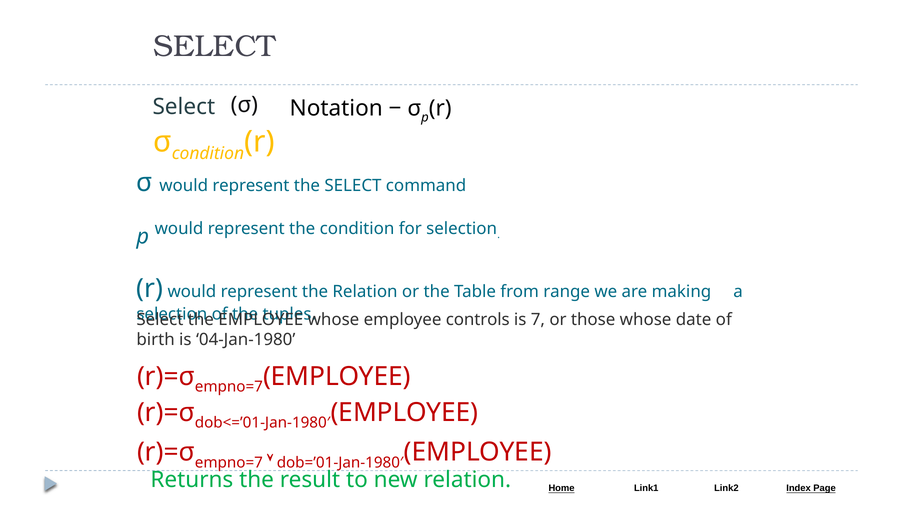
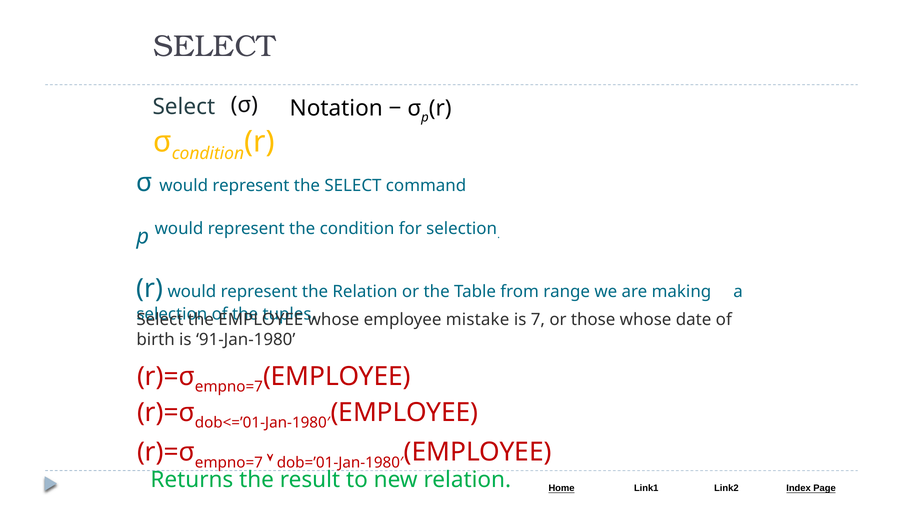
controls: controls -> mistake
04-Jan-1980: 04-Jan-1980 -> 91-Jan-1980
